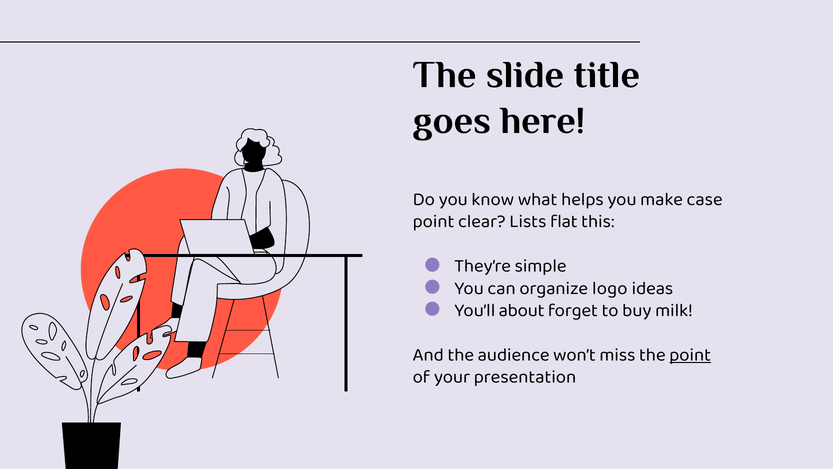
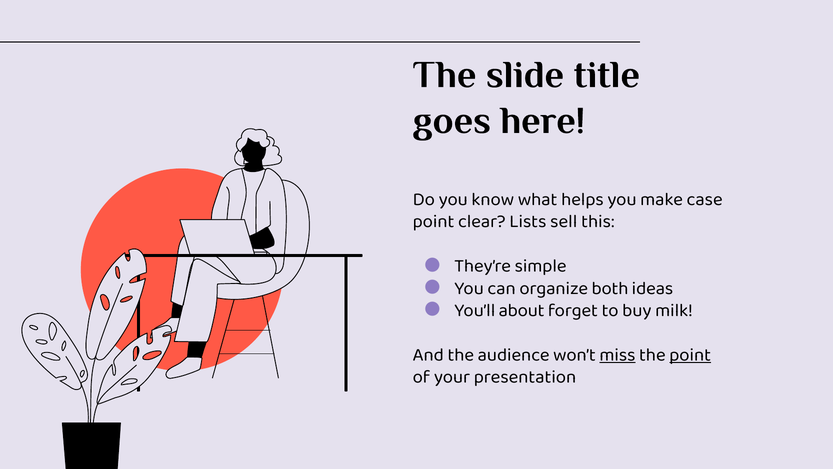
flat: flat -> sell
logo: logo -> both
miss underline: none -> present
